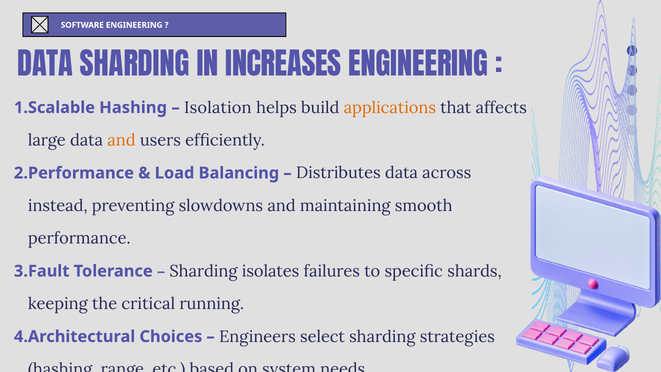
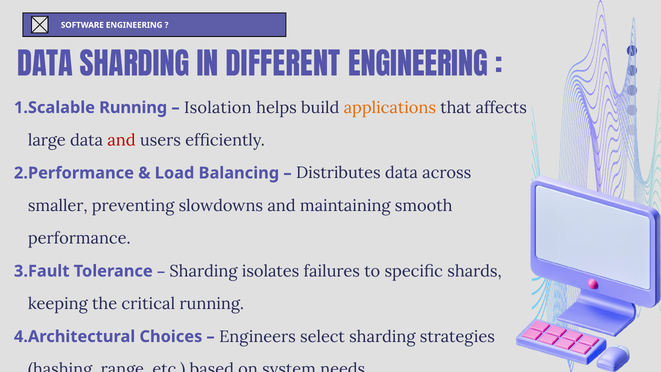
INCREASES: INCREASES -> DIFFERENT
Hashing at (133, 108): Hashing -> Running
and at (121, 140) colour: orange -> red
instead: instead -> smaller
